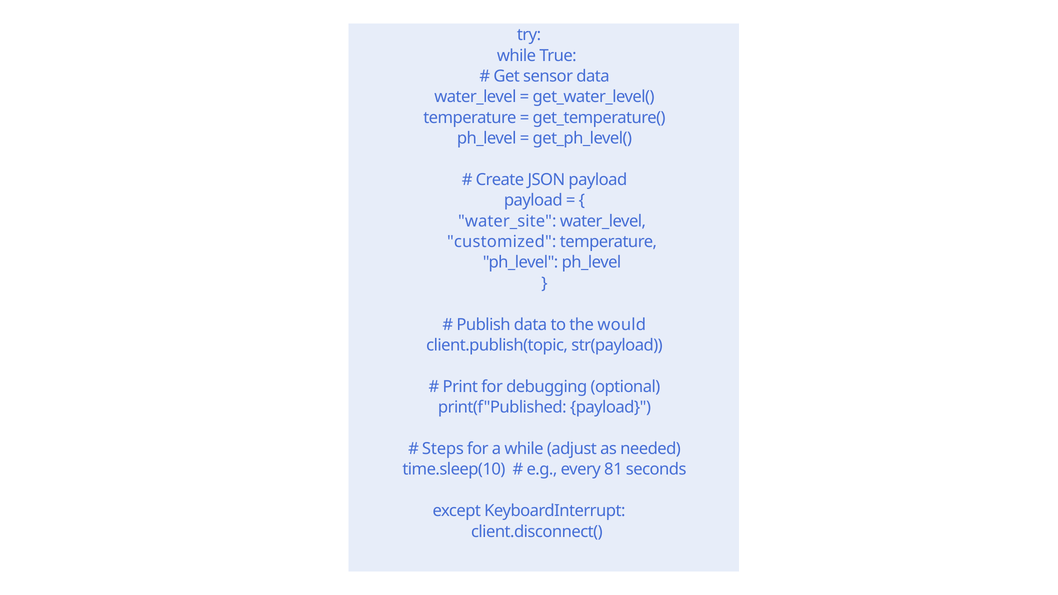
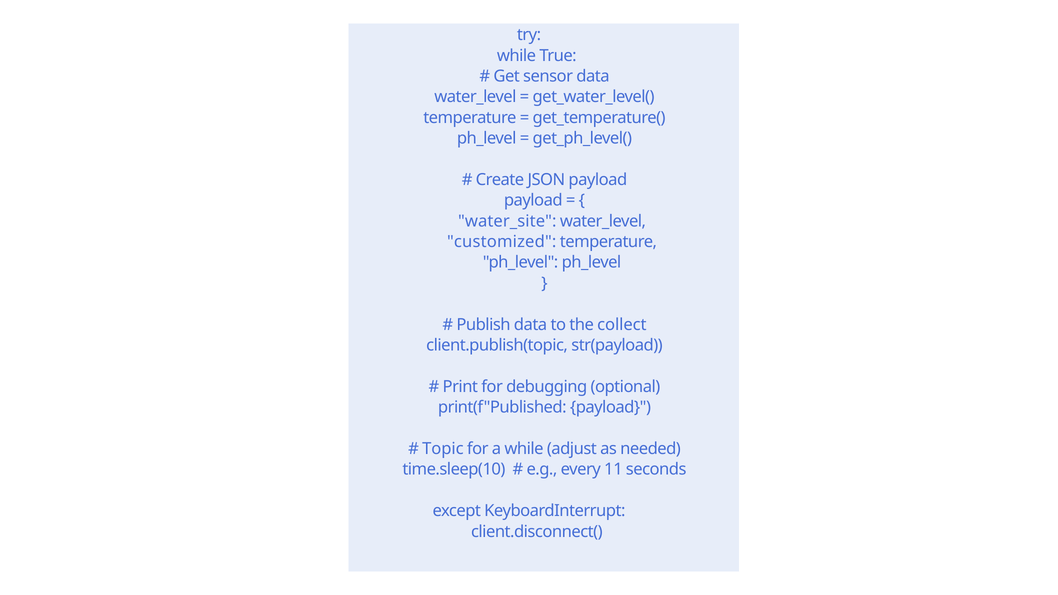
would: would -> collect
Steps: Steps -> Topic
81: 81 -> 11
